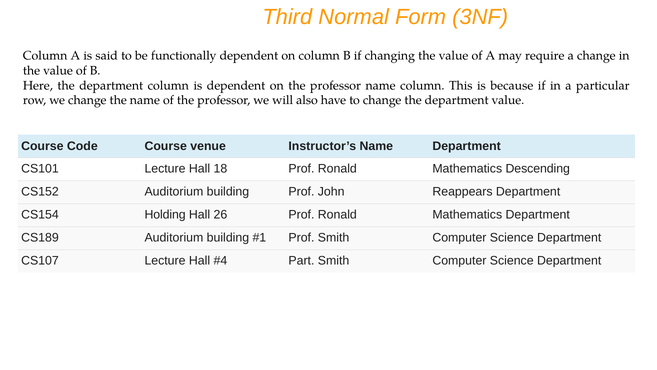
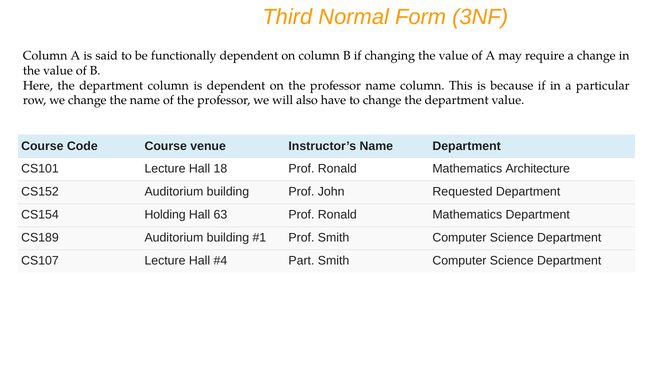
Descending: Descending -> Architecture
Reappears: Reappears -> Requested
26: 26 -> 63
